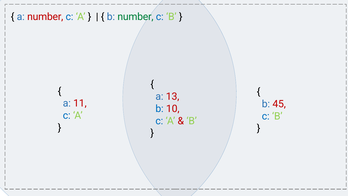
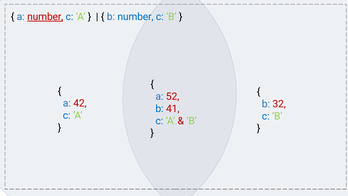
number at (45, 17) underline: none -> present
number at (135, 17) colour: green -> blue
13: 13 -> 52
11: 11 -> 42
45: 45 -> 32
10: 10 -> 41
